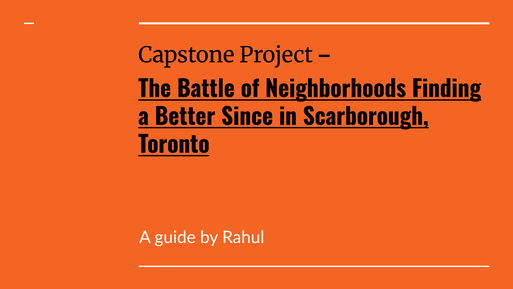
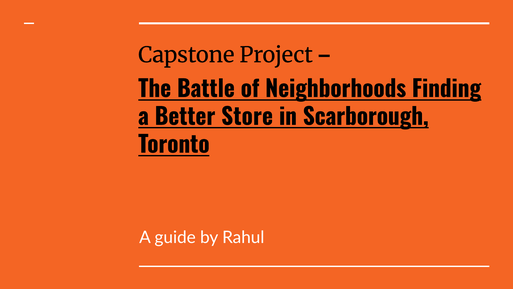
Since: Since -> Store
